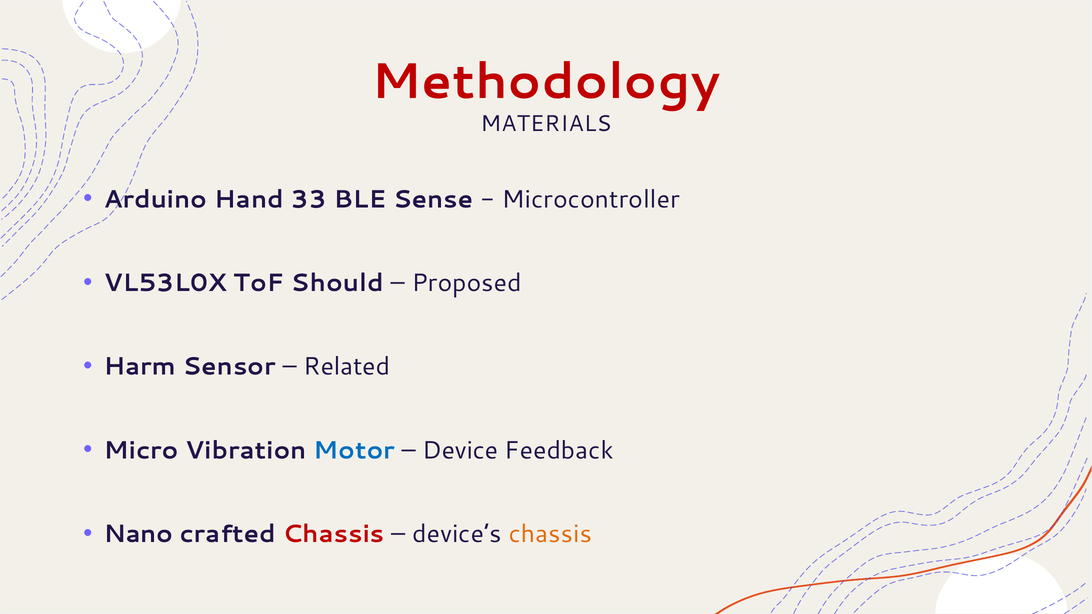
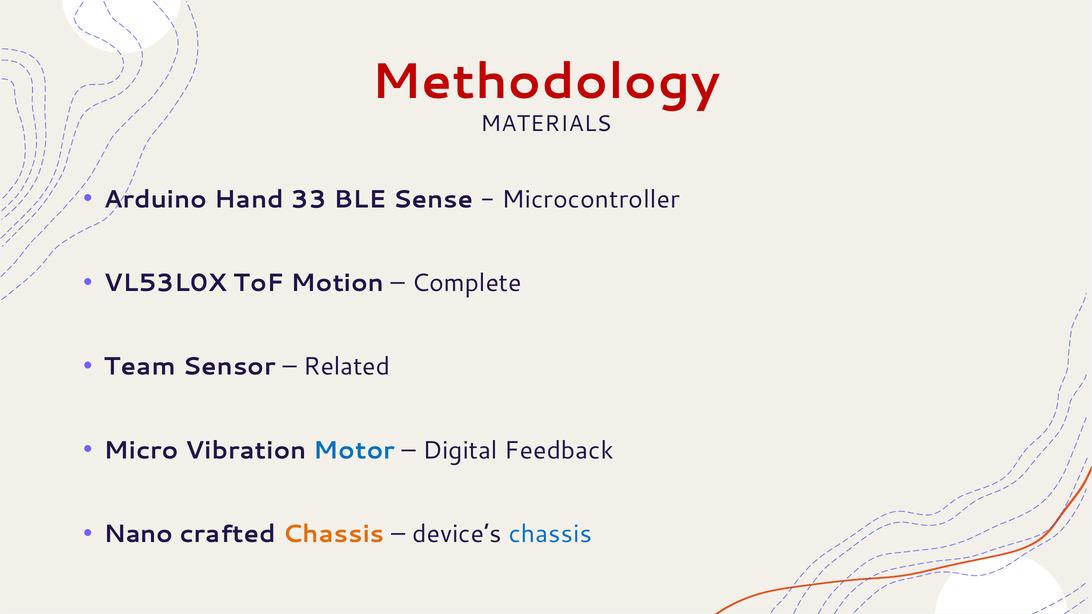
Should: Should -> Motion
Proposed: Proposed -> Complete
Harm: Harm -> Team
Device: Device -> Digital
Chassis at (333, 534) colour: red -> orange
chassis at (550, 534) colour: orange -> blue
